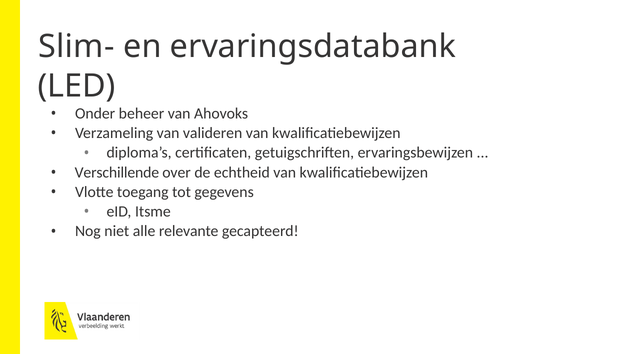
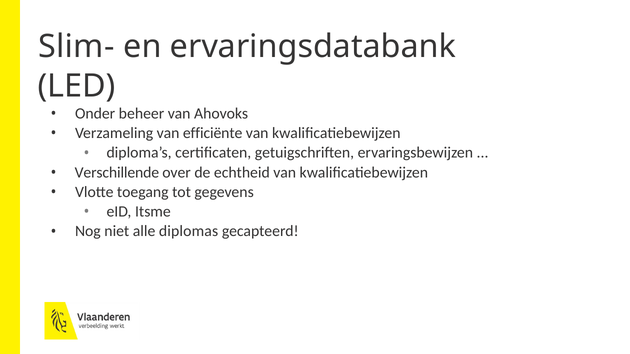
valideren: valideren -> efficiënte
relevante: relevante -> diplomas
